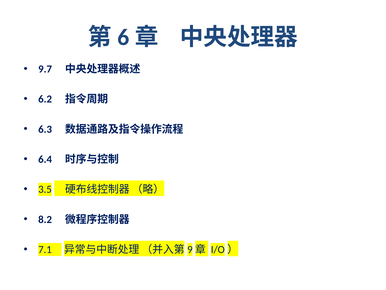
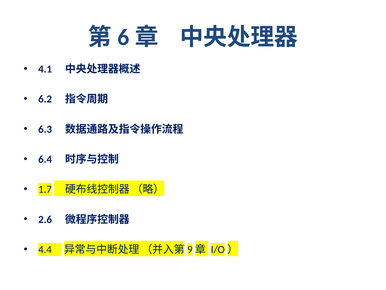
9.7: 9.7 -> 4.1
3.5: 3.5 -> 1.7
8.2: 8.2 -> 2.6
7.1: 7.1 -> 4.4
